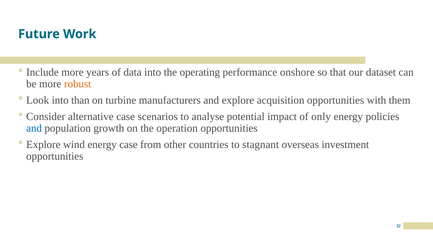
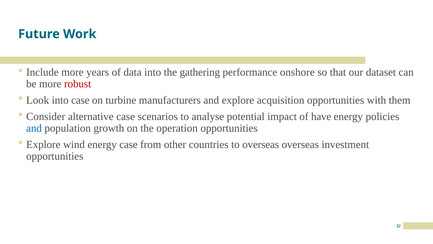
operating: operating -> gathering
robust colour: orange -> red
into than: than -> case
only: only -> have
to stagnant: stagnant -> overseas
